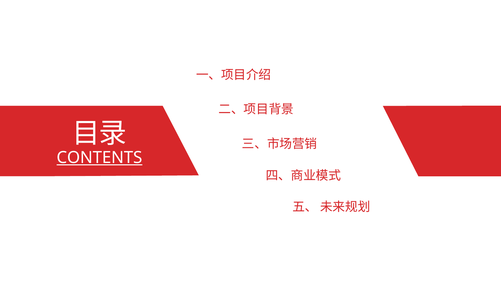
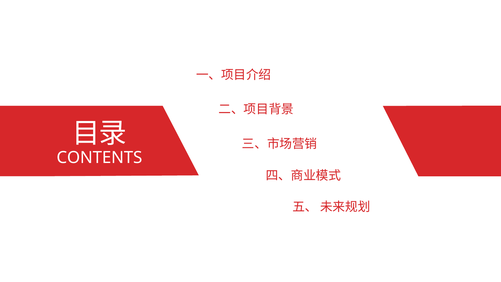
CONTENTS underline: present -> none
